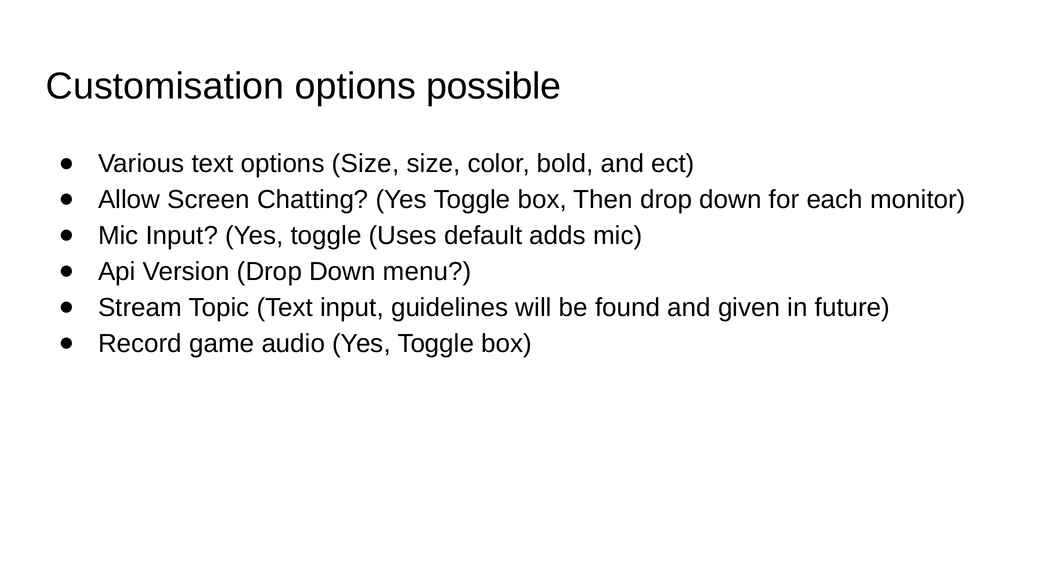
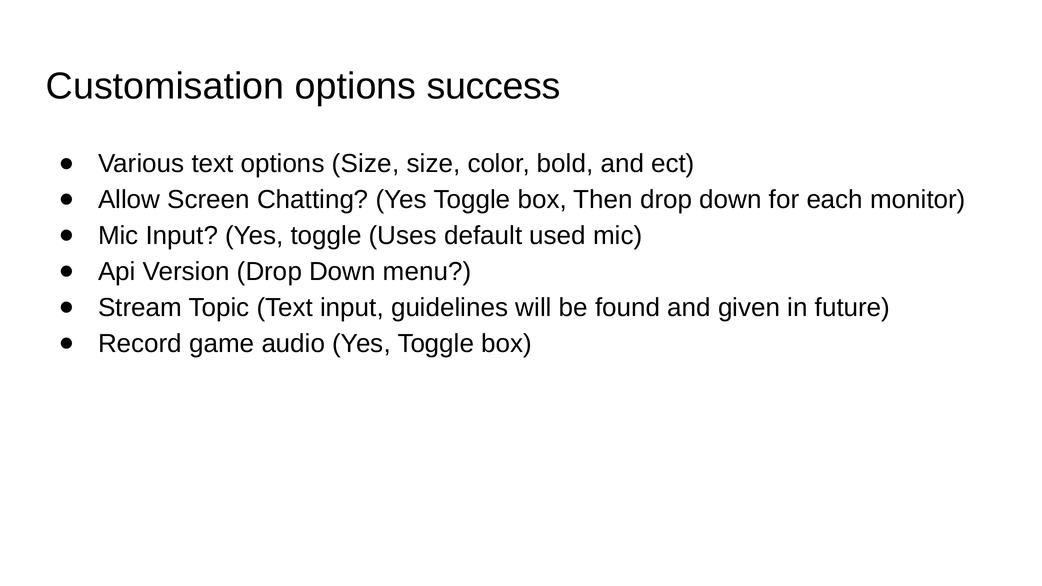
possible: possible -> success
adds: adds -> used
